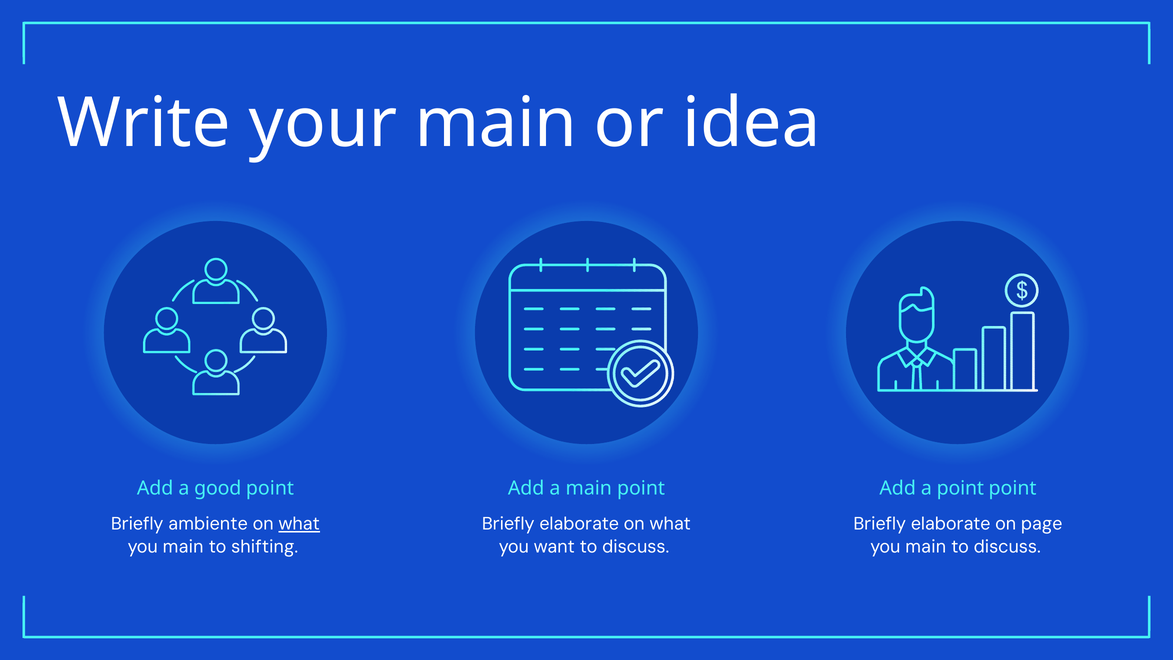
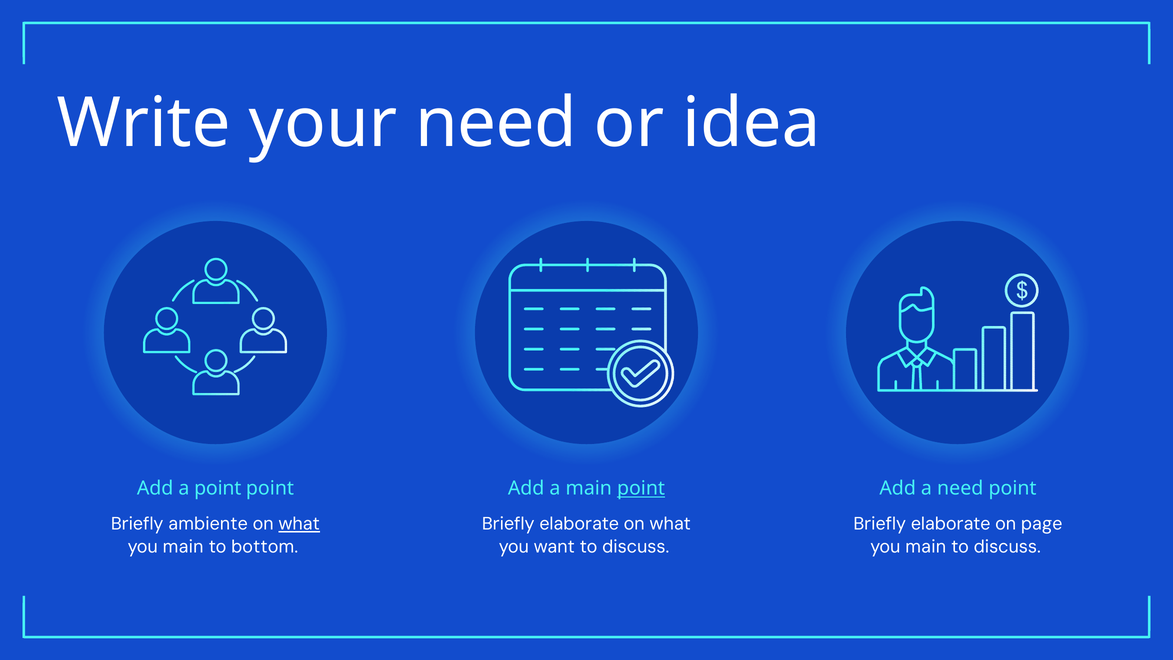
your main: main -> need
a good: good -> point
point at (641, 488) underline: none -> present
a point: point -> need
shifting: shifting -> bottom
